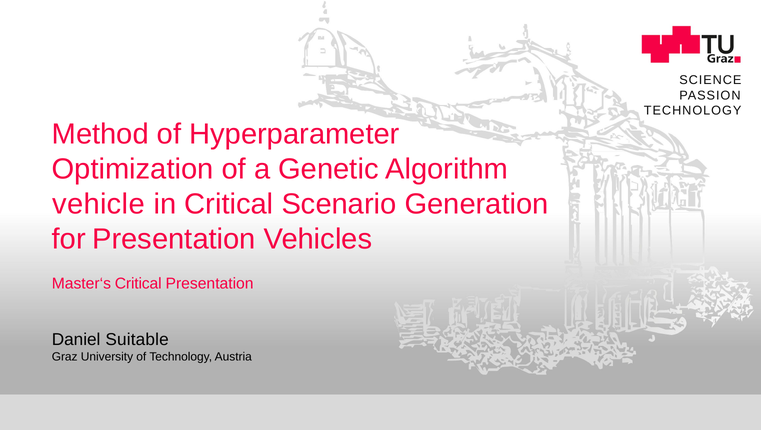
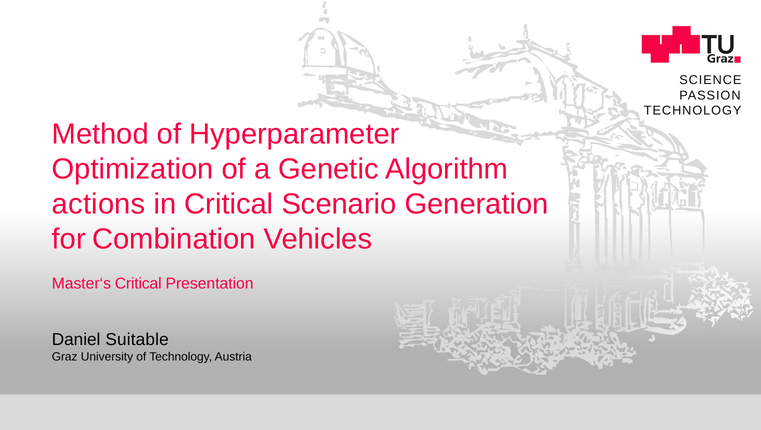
vehicle: vehicle -> actions
for Presentation: Presentation -> Combination
